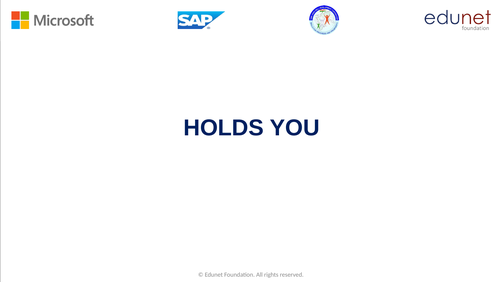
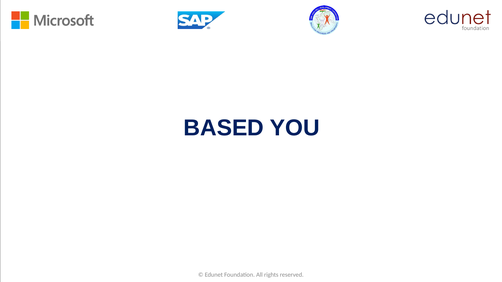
HOLDS: HOLDS -> BASED
